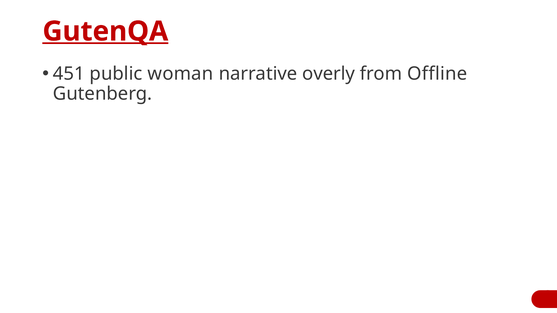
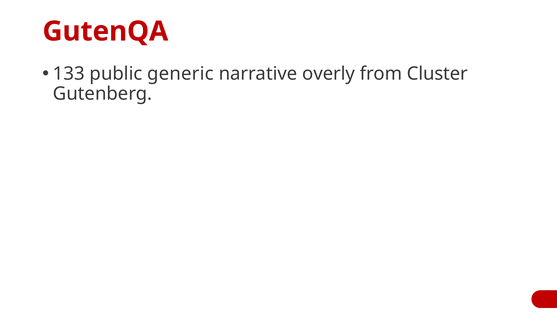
GutenQA underline: present -> none
451: 451 -> 133
woman: woman -> generic
Offline: Offline -> Cluster
